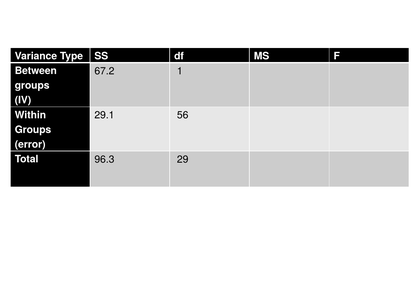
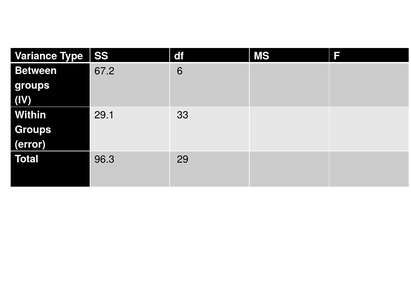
1: 1 -> 6
56: 56 -> 33
